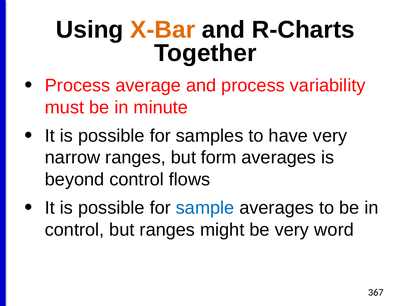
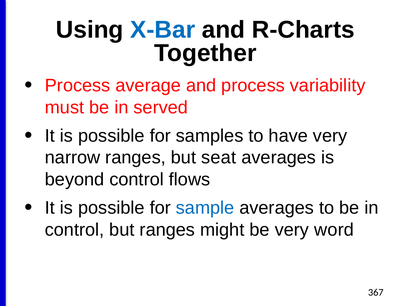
X-Bar colour: orange -> blue
minute: minute -> served
form: form -> seat
